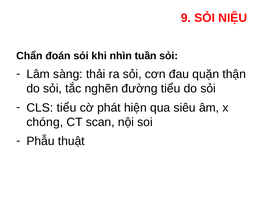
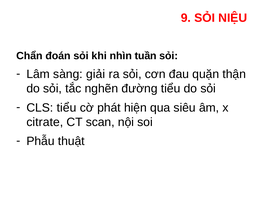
thải: thải -> giải
chóng: chóng -> citrate
